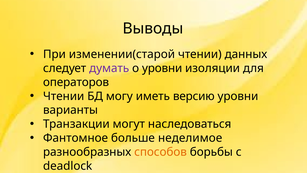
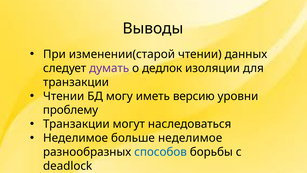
о уровни: уровни -> дедлок
операторов at (76, 82): операторов -> транзакции
варианты: варианты -> проблему
Фантомное at (76, 138): Фантомное -> Неделимое
способов colour: orange -> blue
